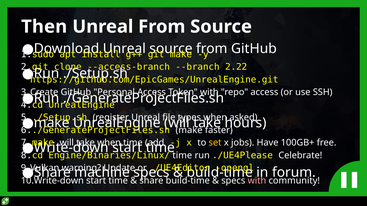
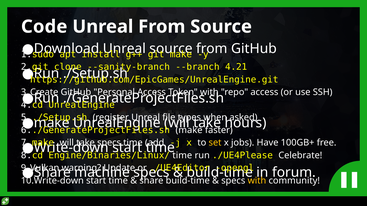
Then: Then -> Code
--access-branch: --access-branch -> --sanity-branch
2.22: 2.22 -> 4.21
when at (109, 143): when -> specs
with at (257, 181) colour: pink -> yellow
